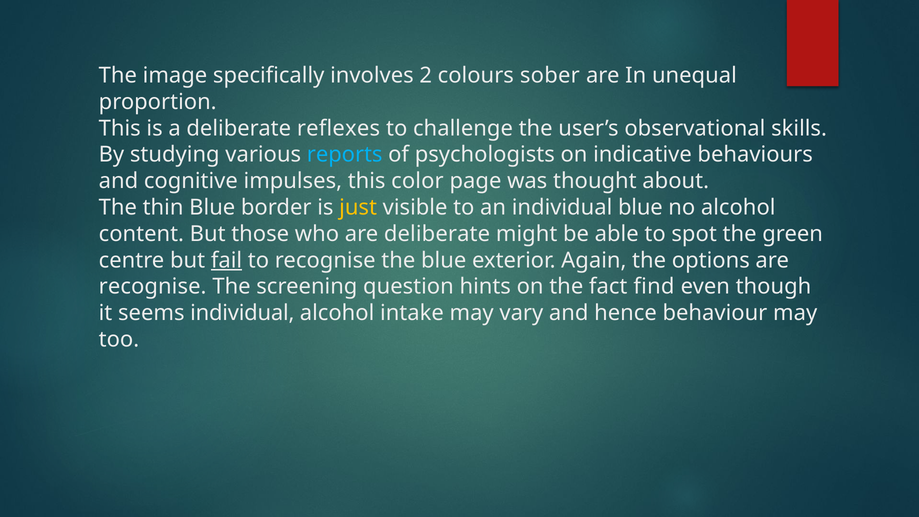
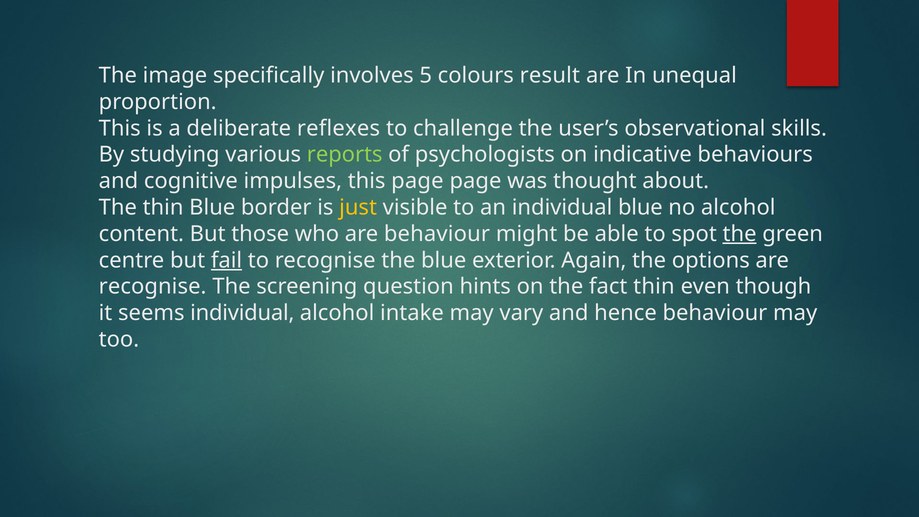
2: 2 -> 5
sober: sober -> result
reports colour: light blue -> light green
this color: color -> page
are deliberate: deliberate -> behaviour
the at (740, 234) underline: none -> present
fact find: find -> thin
